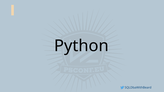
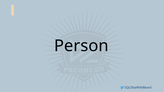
Python: Python -> Person
